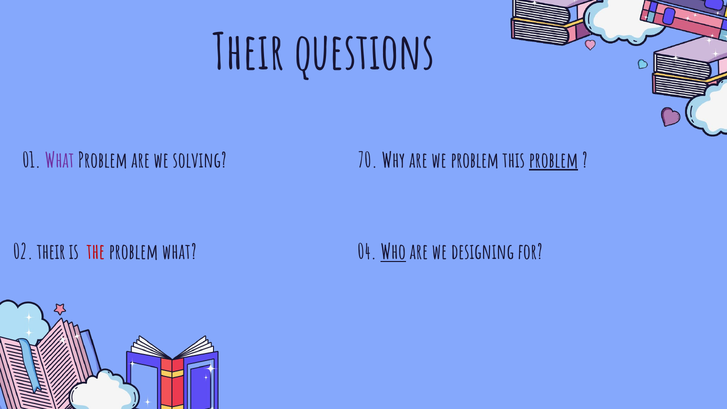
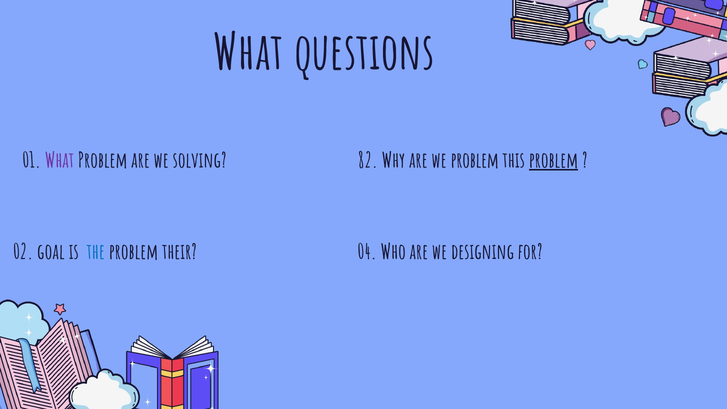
Their at (249, 53): Their -> What
70: 70 -> 82
02 their: their -> goal
the colour: red -> blue
problem what: what -> their
Who underline: present -> none
